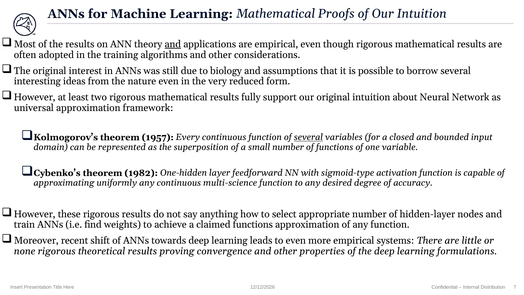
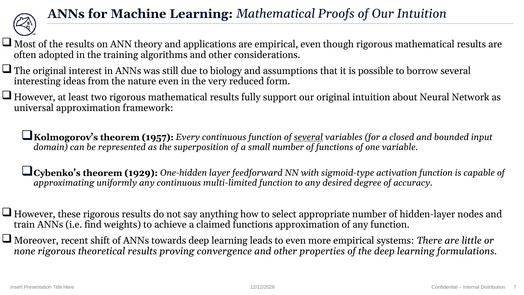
and at (173, 44) underline: present -> none
1982: 1982 -> 1929
multi-science: multi-science -> multi-limited
